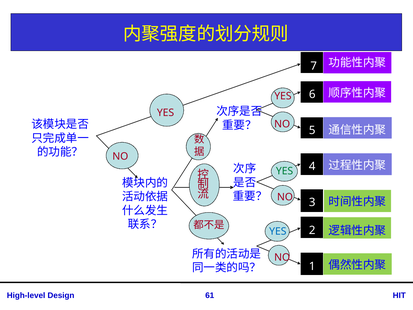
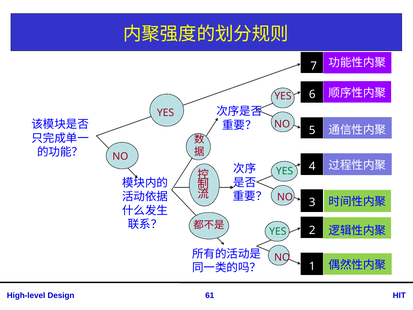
YES at (278, 231) colour: blue -> green
